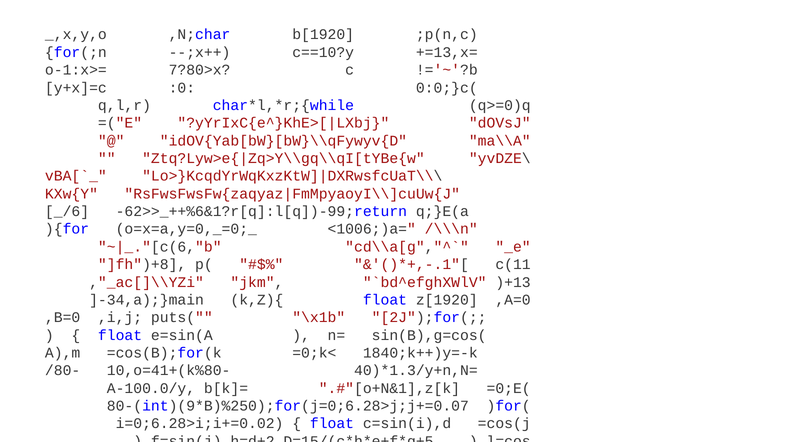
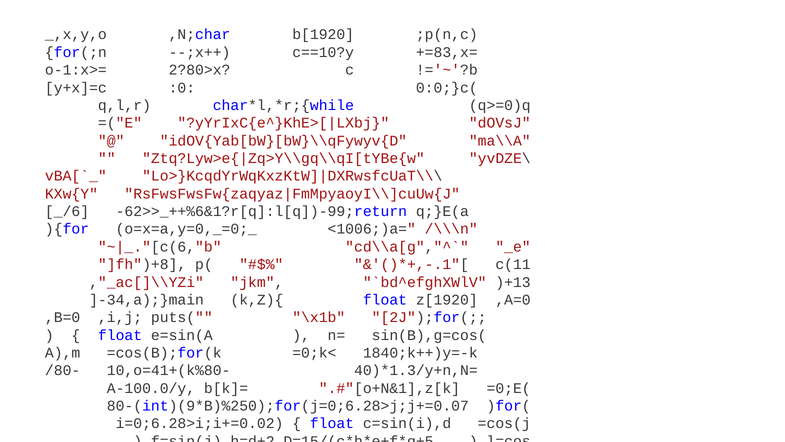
+=13,x=: +=13,x= -> +=83,x=
7?80>x: 7?80>x -> 2?80>x
